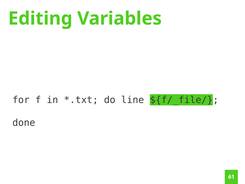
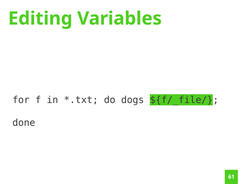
line: line -> dogs
